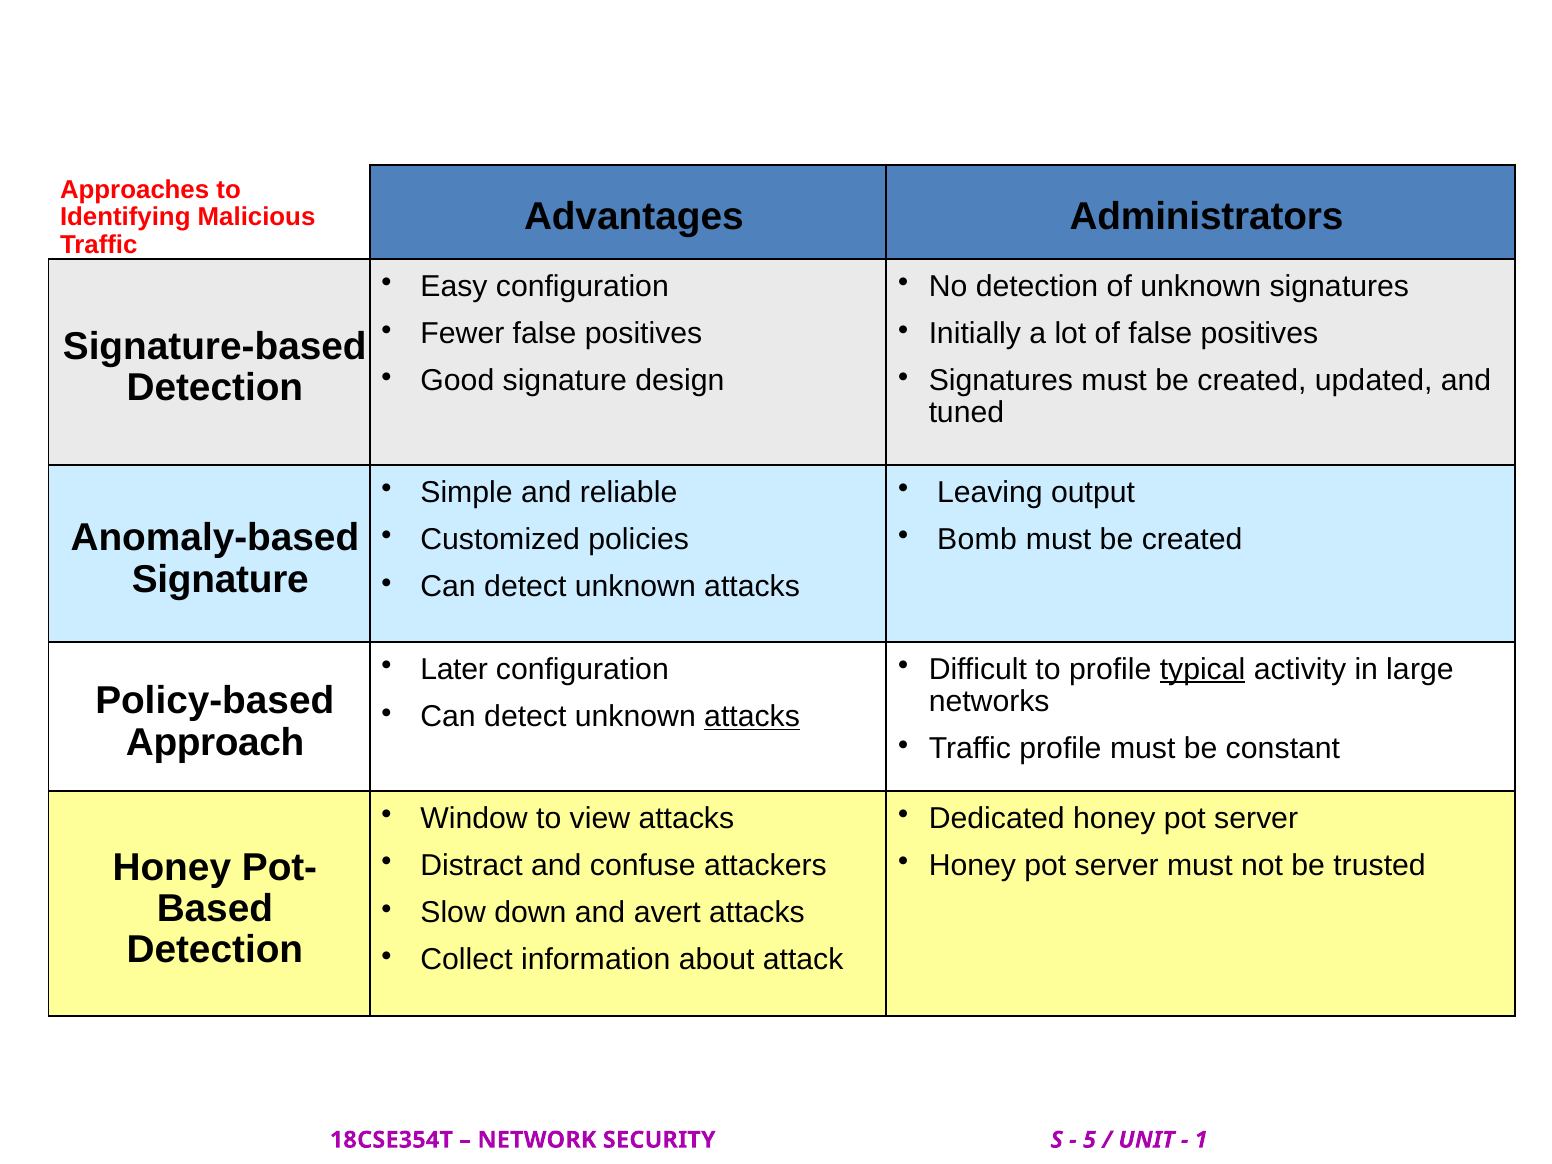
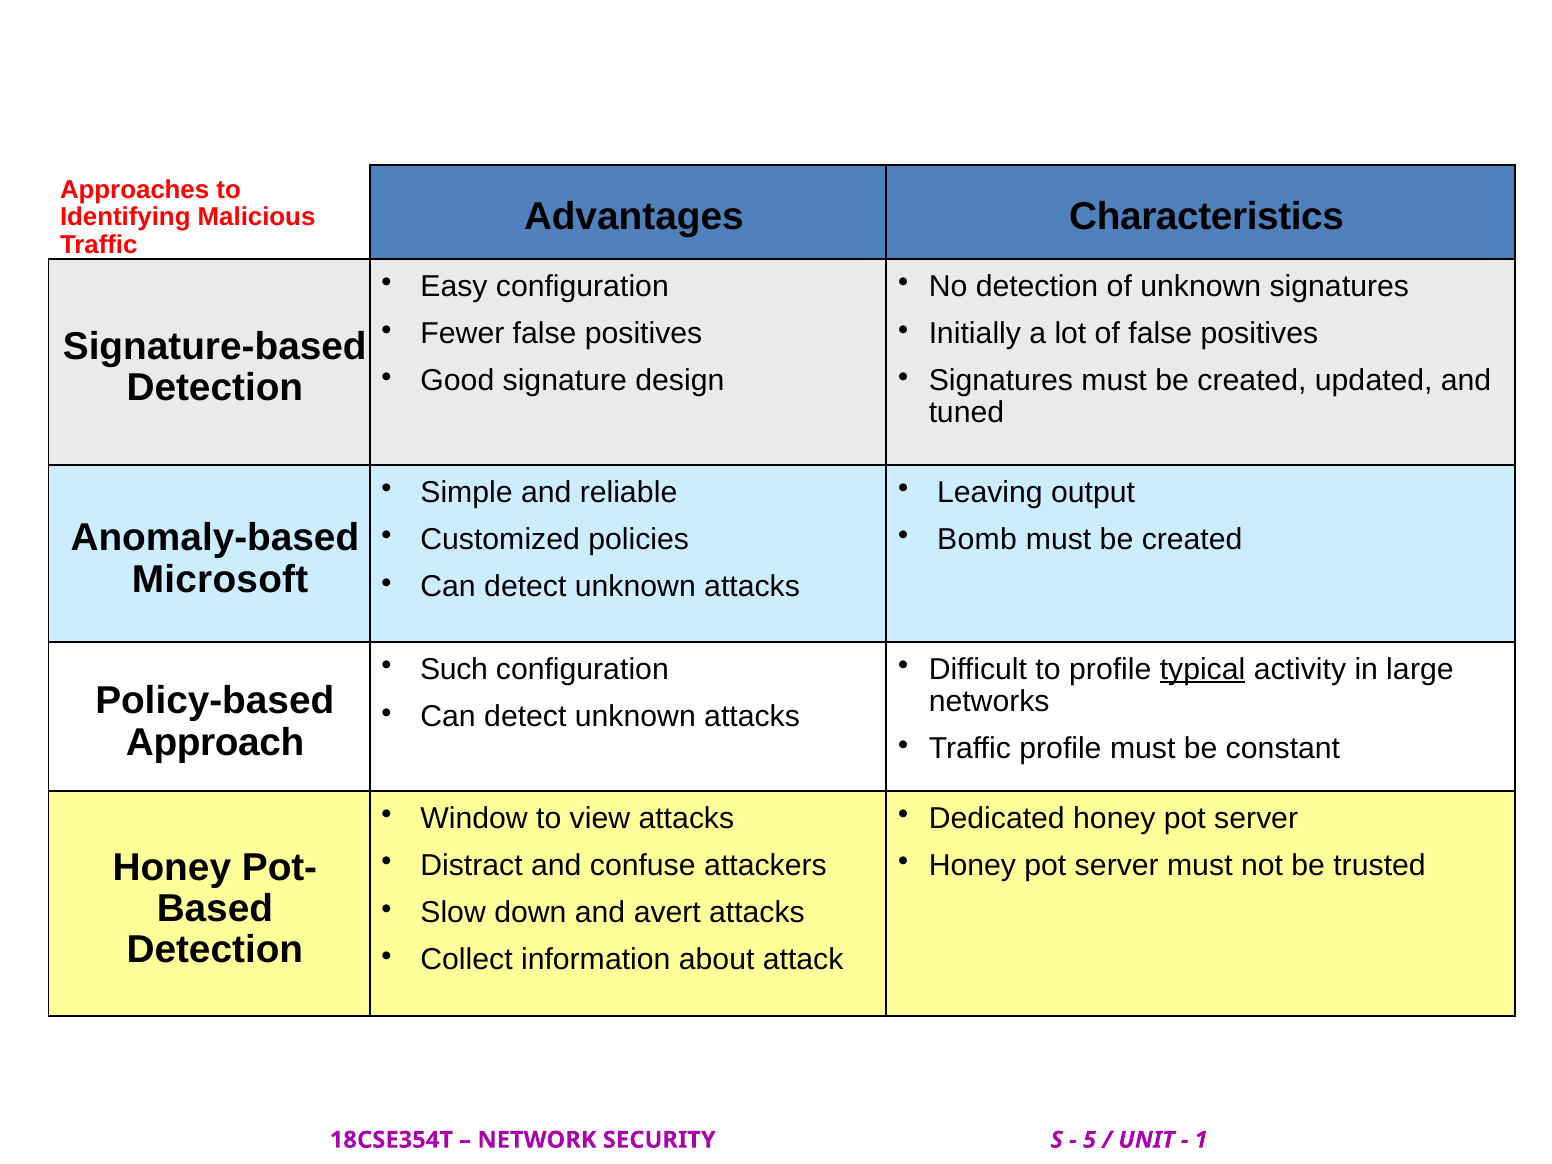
Administrators: Administrators -> Characteristics
Signature at (220, 579): Signature -> Microsoft
Later: Later -> Such
attacks at (752, 717) underline: present -> none
